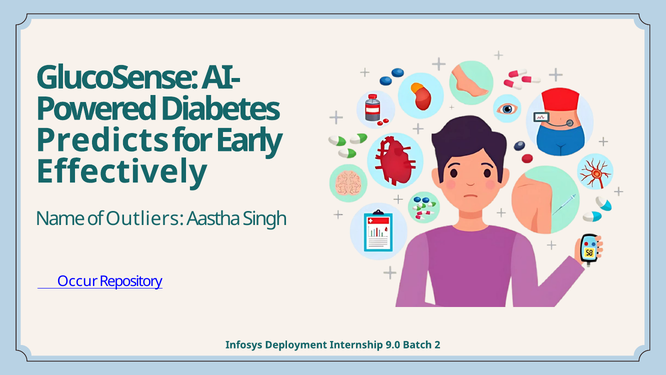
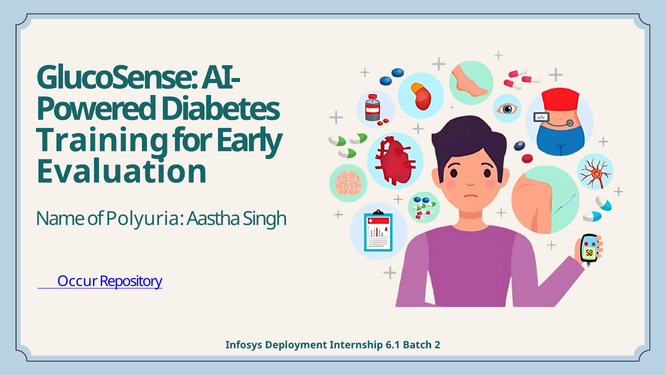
Predicts: Predicts -> Training
Effectively: Effectively -> Evaluation
Outliers: Outliers -> Polyuria
9.0: 9.0 -> 6.1
